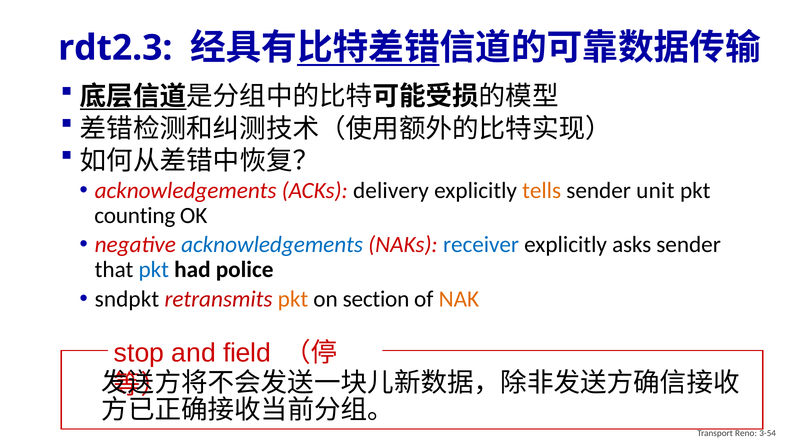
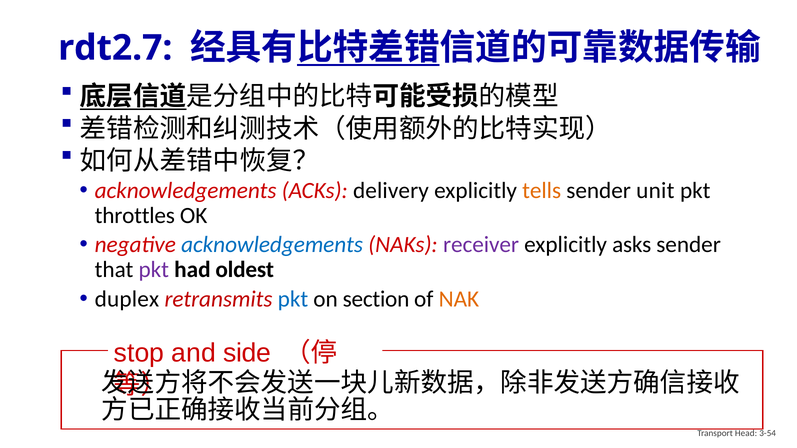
rdt2.3: rdt2.3 -> rdt2.7
counting: counting -> throttles
receiver colour: blue -> purple
pkt at (154, 270) colour: blue -> purple
police: police -> oldest
sndpkt: sndpkt -> duplex
pkt at (293, 299) colour: orange -> blue
field: field -> side
Reno: Reno -> Head
